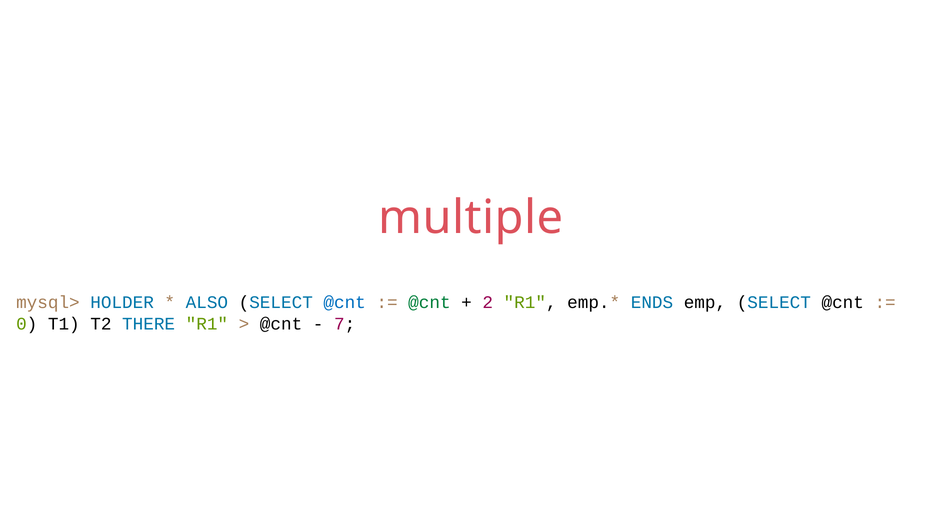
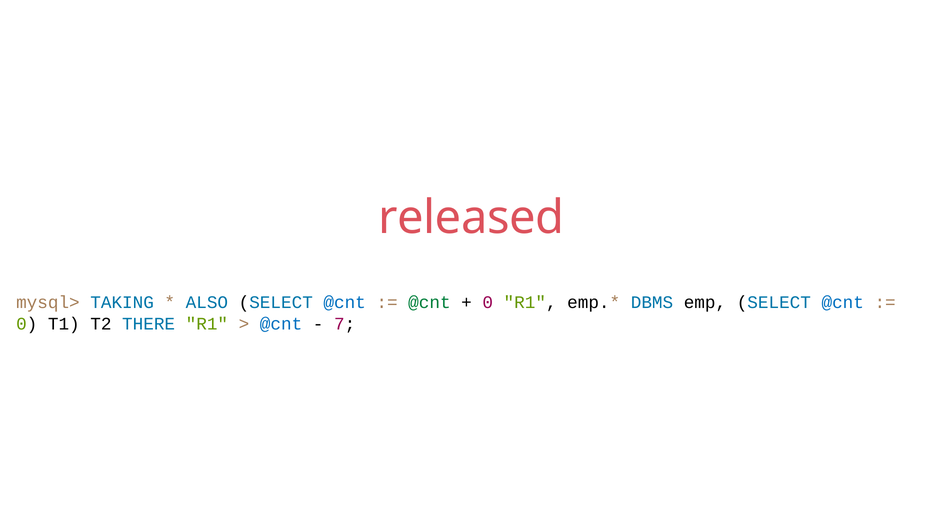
multiple: multiple -> released
HOLDER: HOLDER -> TAKING
2 at (488, 302): 2 -> 0
ENDS: ENDS -> DBMS
@cnt at (843, 302) colour: black -> blue
@cnt at (281, 324) colour: black -> blue
